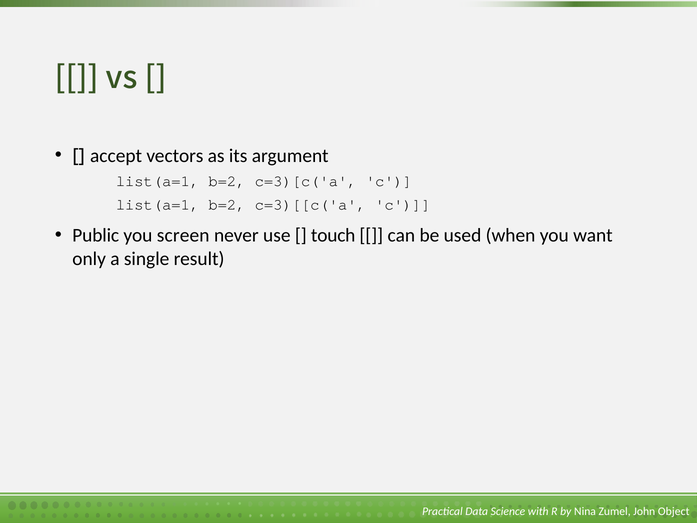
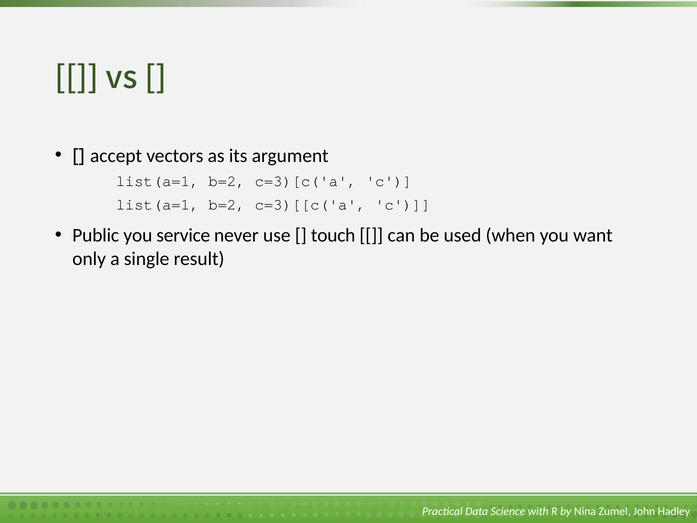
screen: screen -> service
Object: Object -> Hadley
